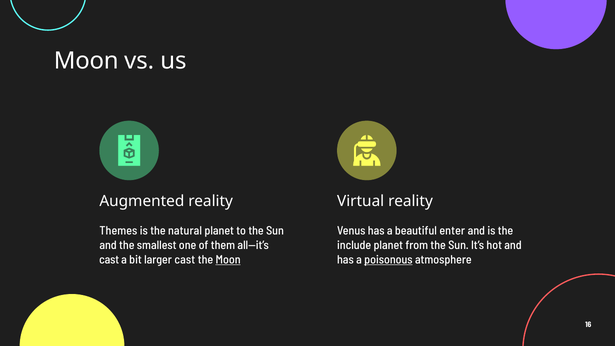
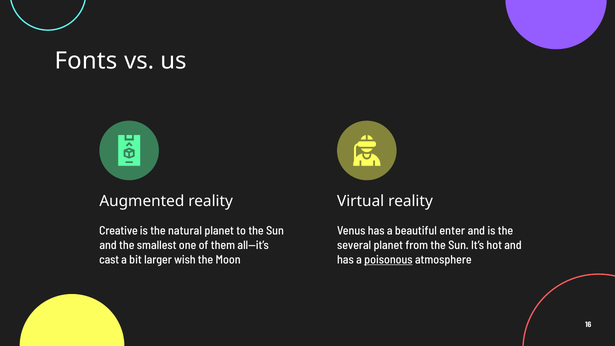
Moon at (86, 61): Moon -> Fonts
Themes: Themes -> Creative
include: include -> several
larger cast: cast -> wish
Moon at (228, 260) underline: present -> none
